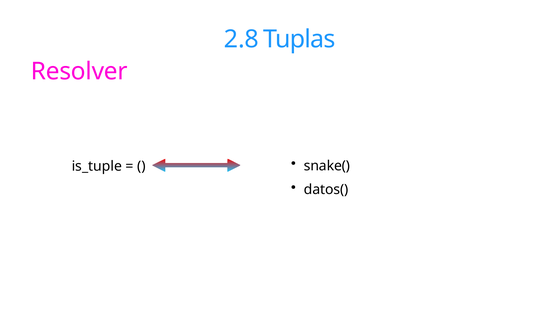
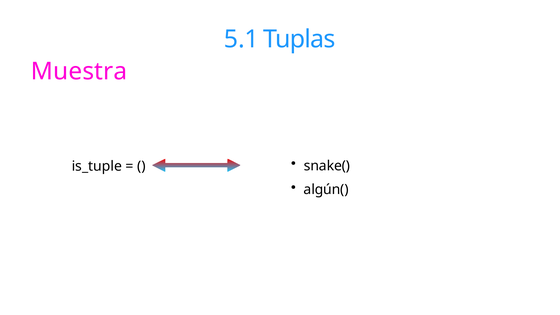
2.8: 2.8 -> 5.1
Resolver: Resolver -> Muestra
datos(: datos( -> algún(
